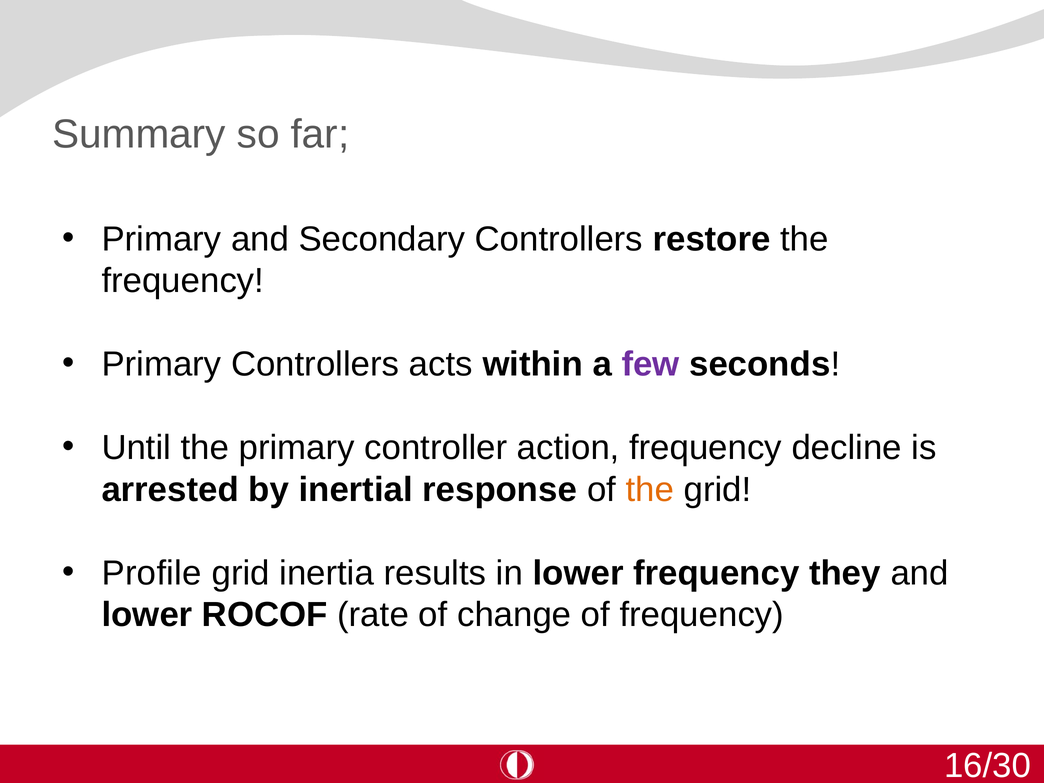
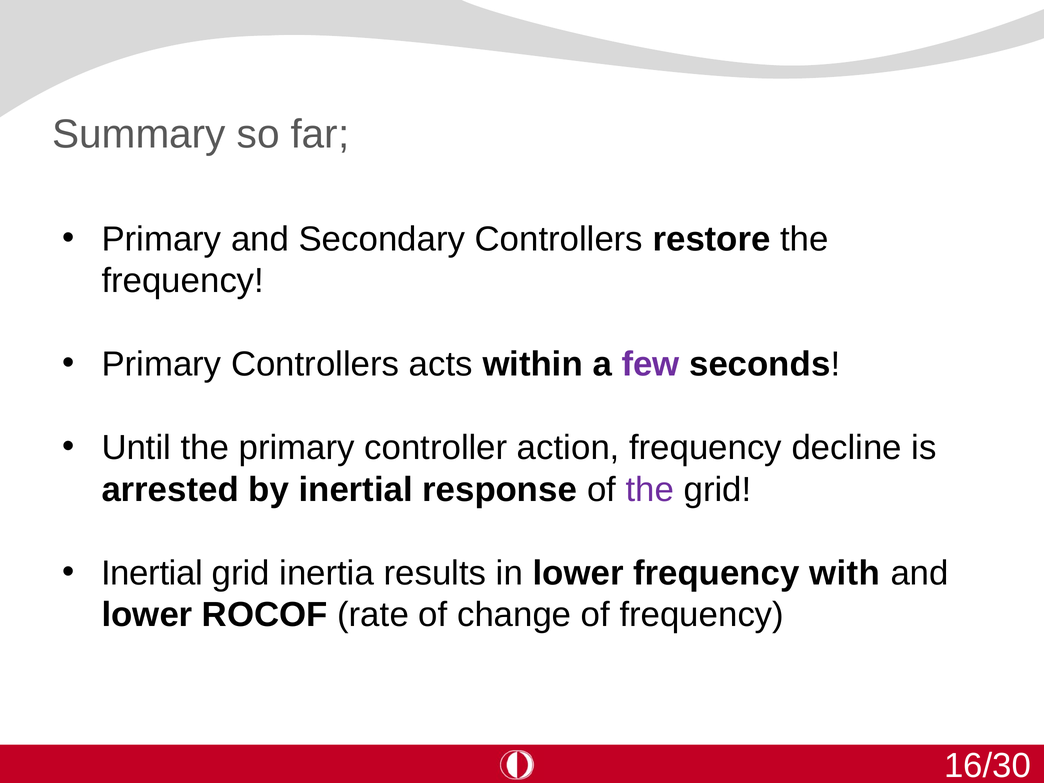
the at (650, 490) colour: orange -> purple
Profile at (152, 573): Profile -> Inertial
they: they -> with
